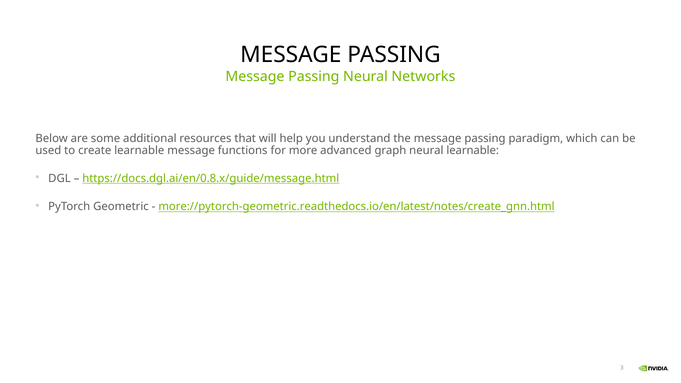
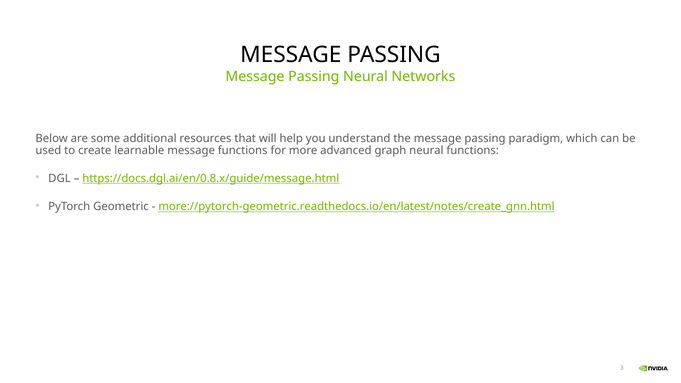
neural learnable: learnable -> functions
